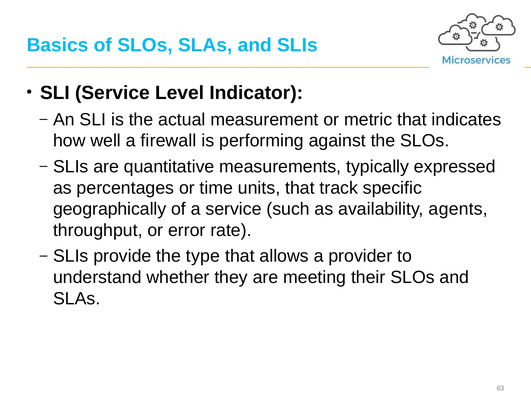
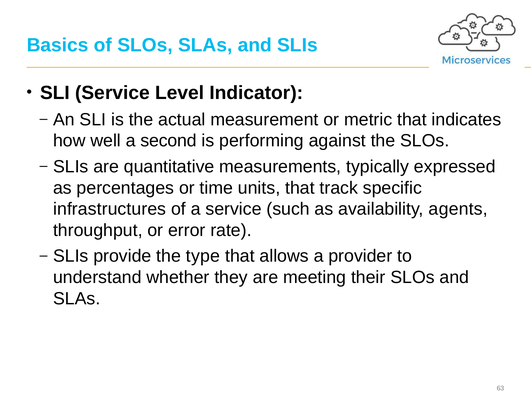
firewall: firewall -> second
geographically: geographically -> infrastructures
